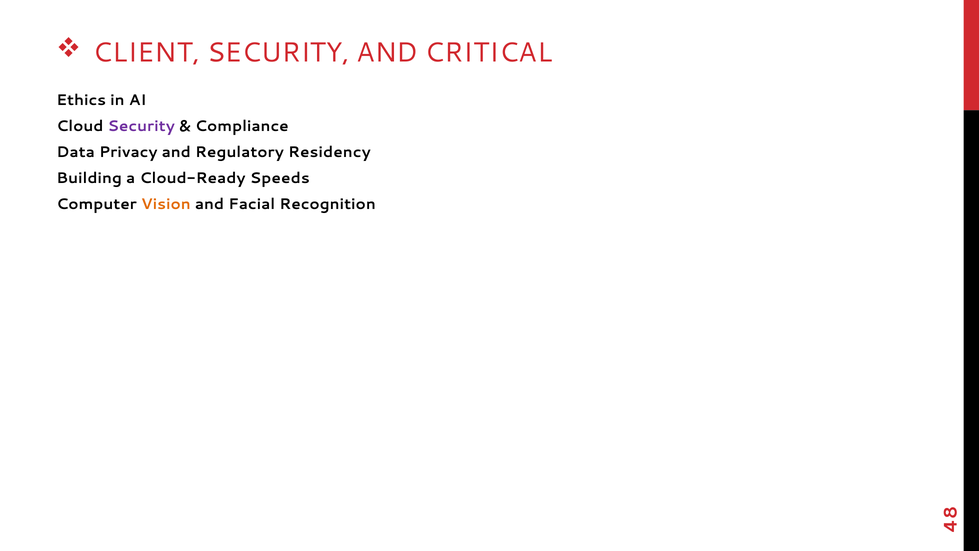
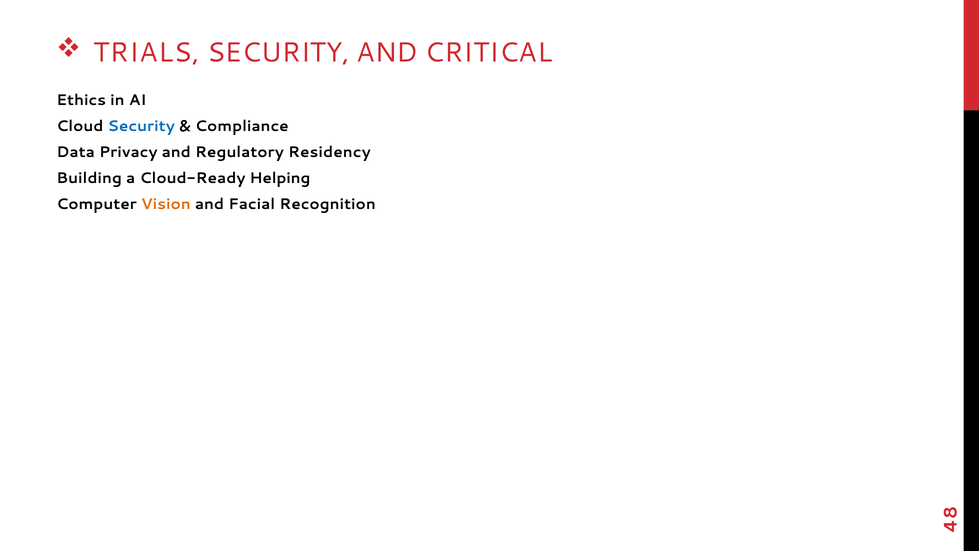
CLIENT: CLIENT -> TRIALS
Security at (141, 126) colour: purple -> blue
Speeds: Speeds -> Helping
